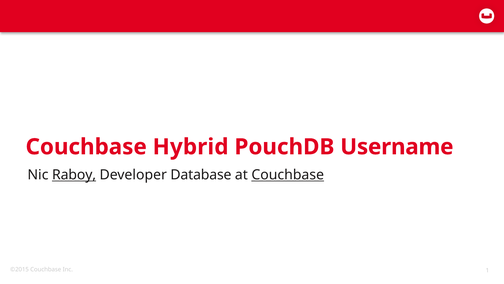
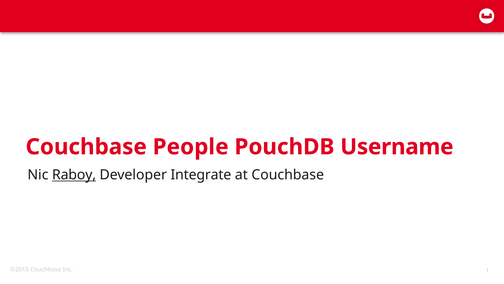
Hybrid: Hybrid -> People
Database: Database -> Integrate
Couchbase at (288, 175) underline: present -> none
